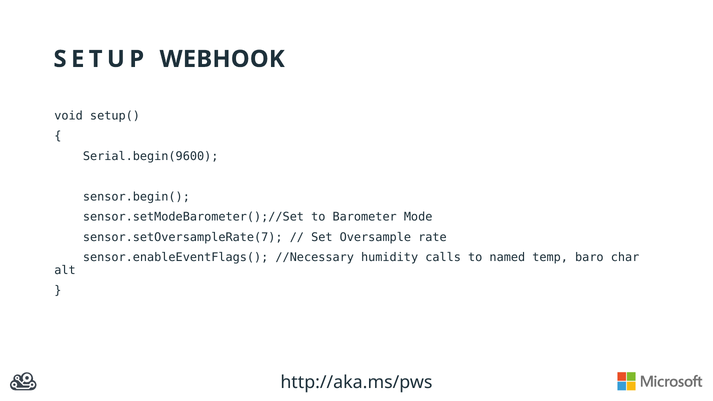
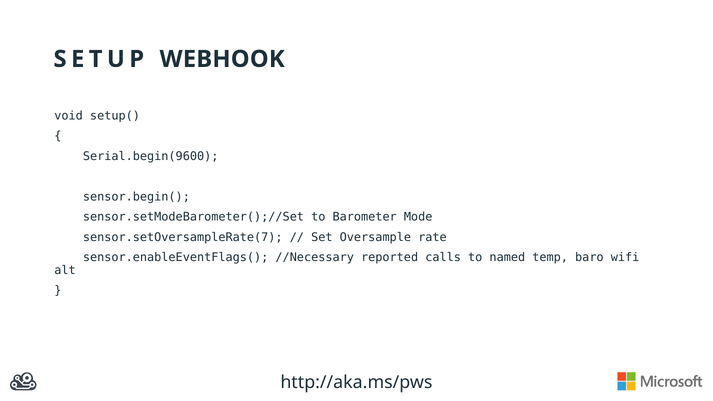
humidity: humidity -> reported
char: char -> wifi
